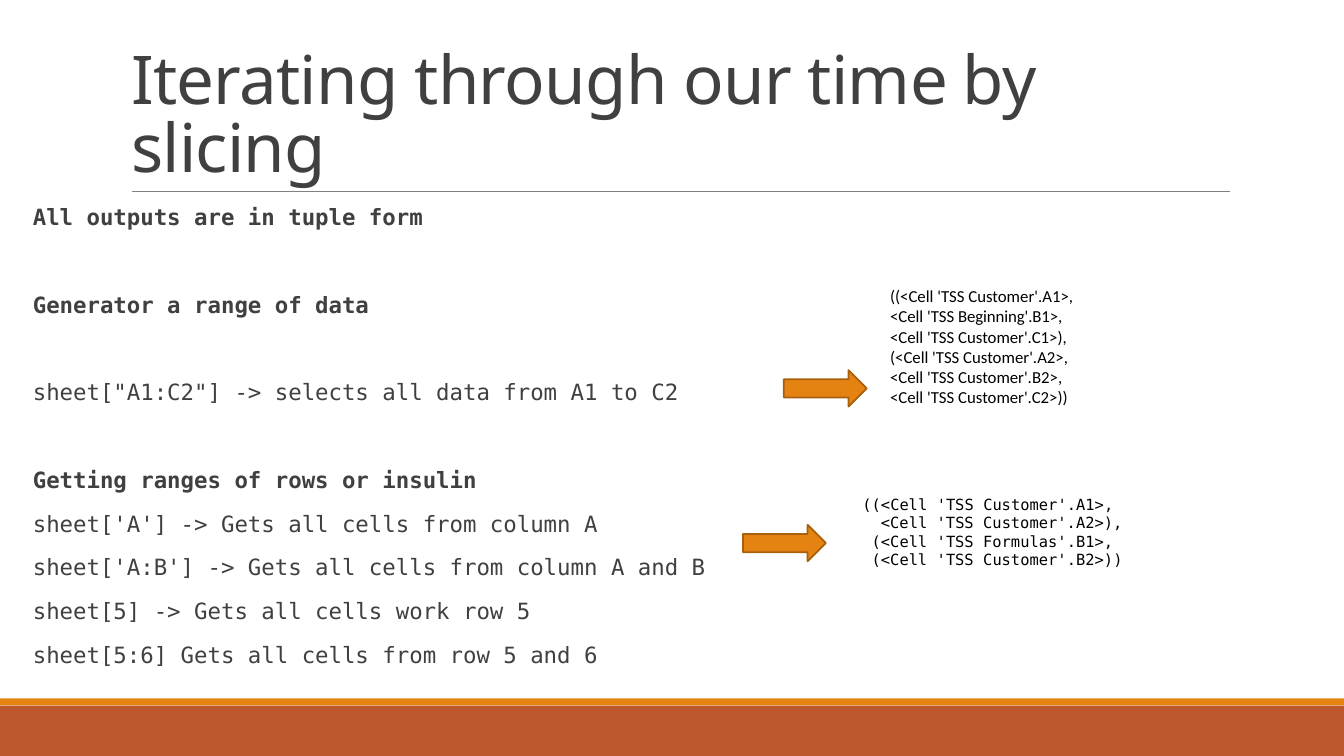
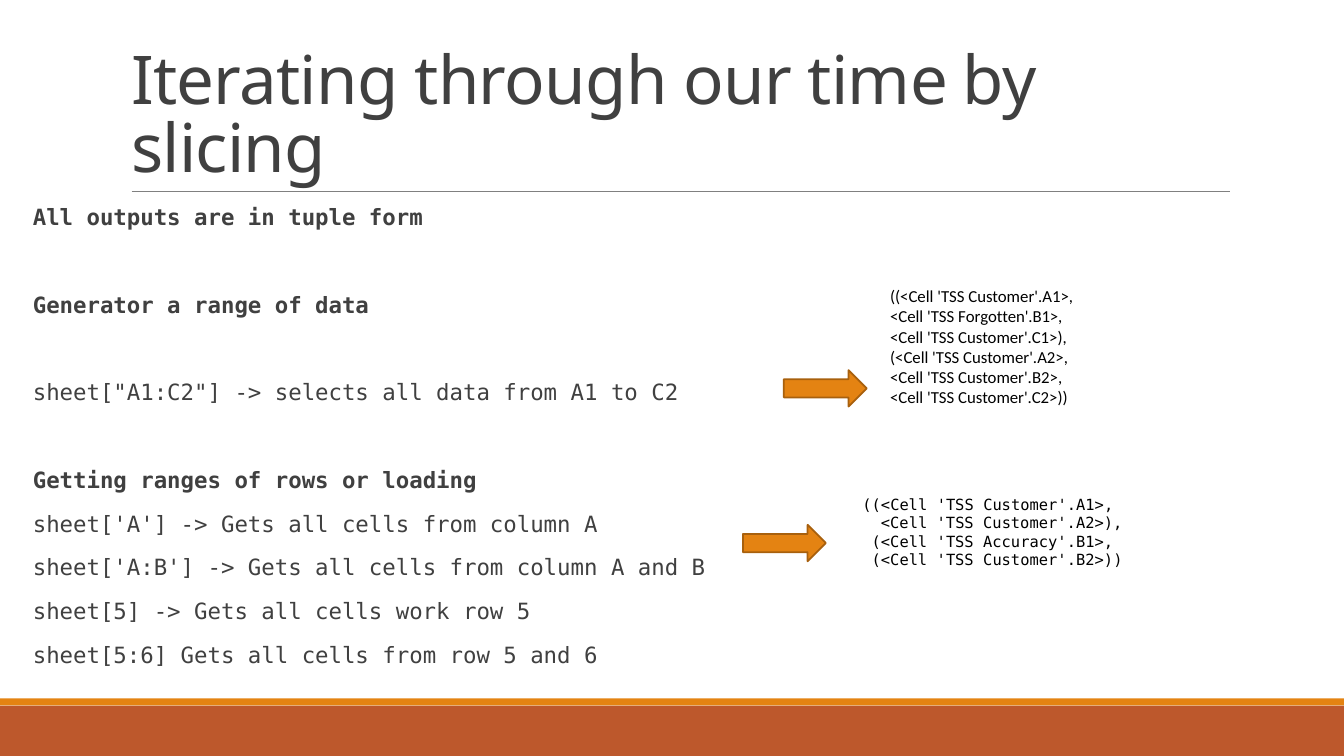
Beginning'.B1>: Beginning'.B1> -> Forgotten'.B1>
insulin: insulin -> loading
Formulas'.B1>: Formulas'.B1> -> Accuracy'.B1>
